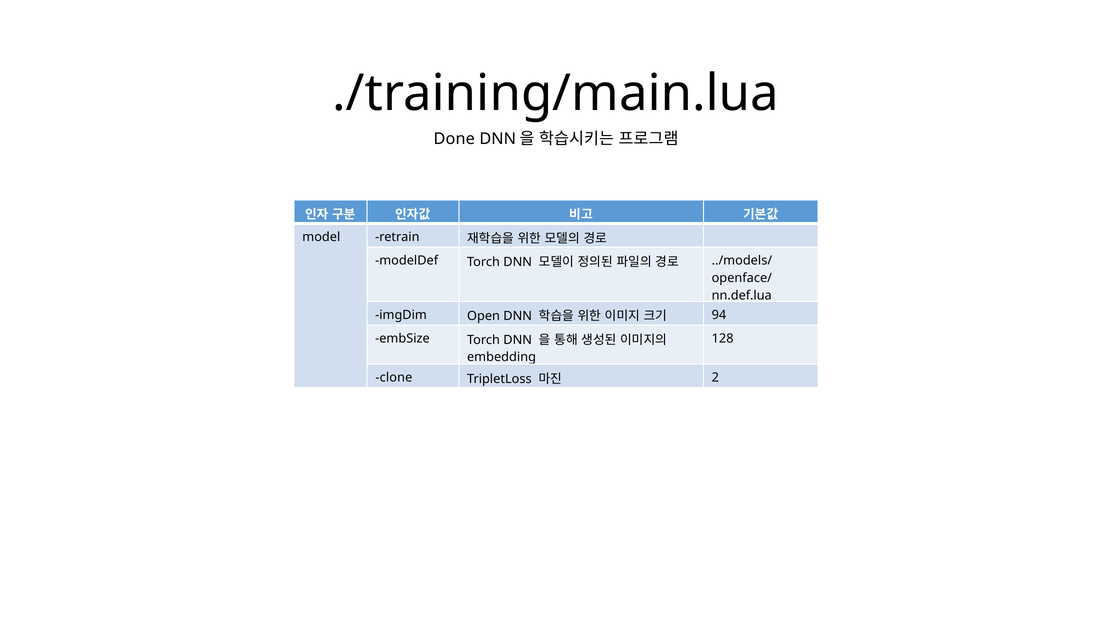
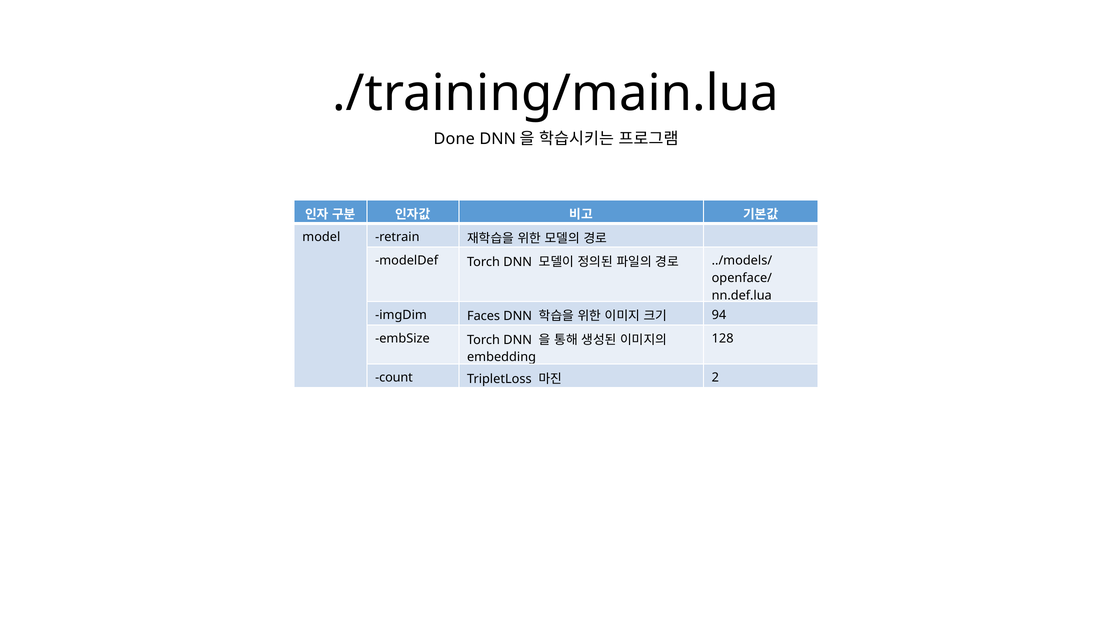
Open: Open -> Faces
clone: clone -> count
